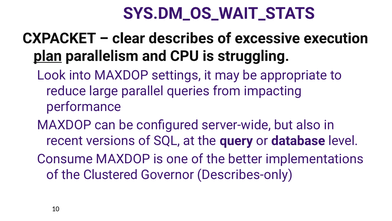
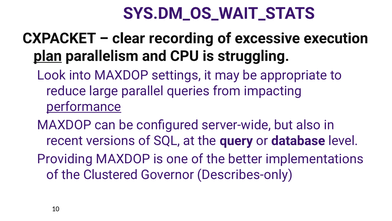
describes: describes -> recording
performance underline: none -> present
Consume: Consume -> Providing
